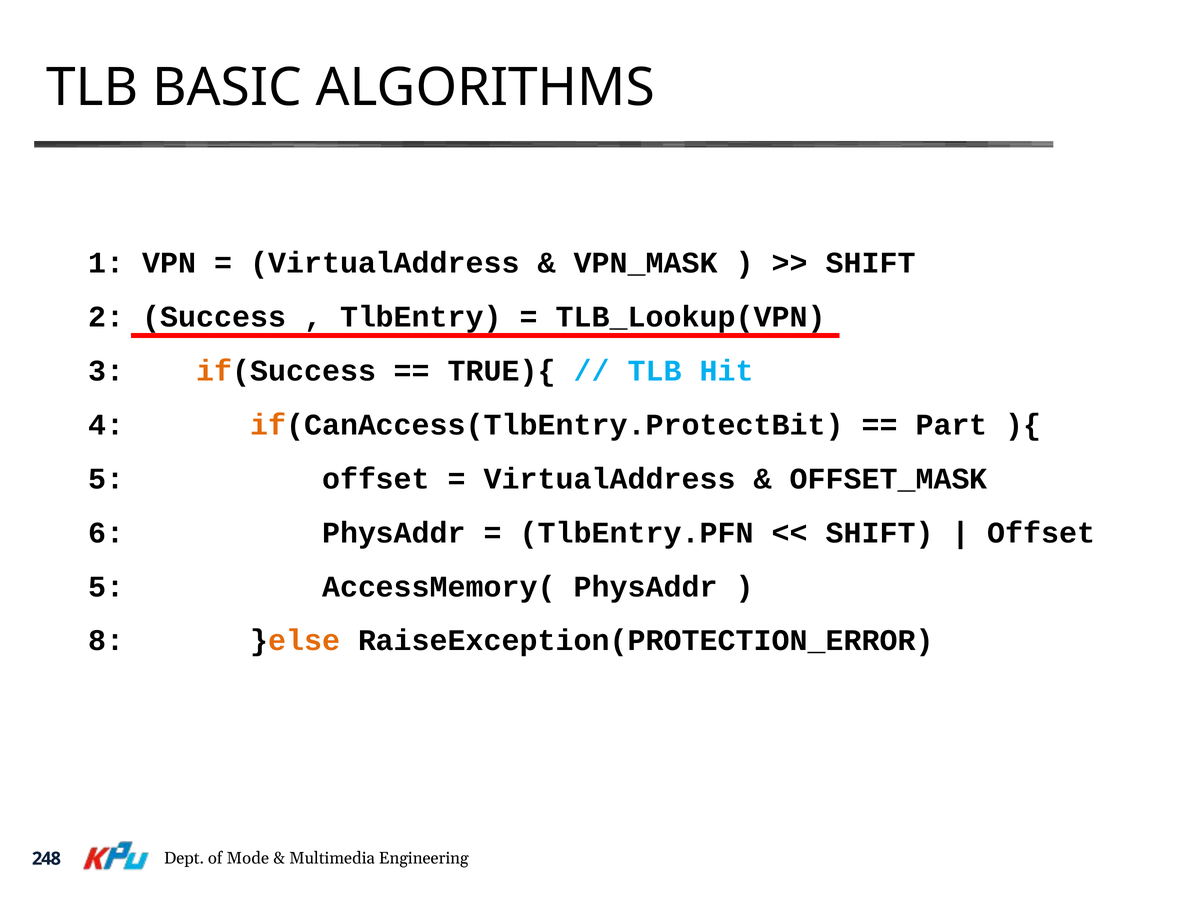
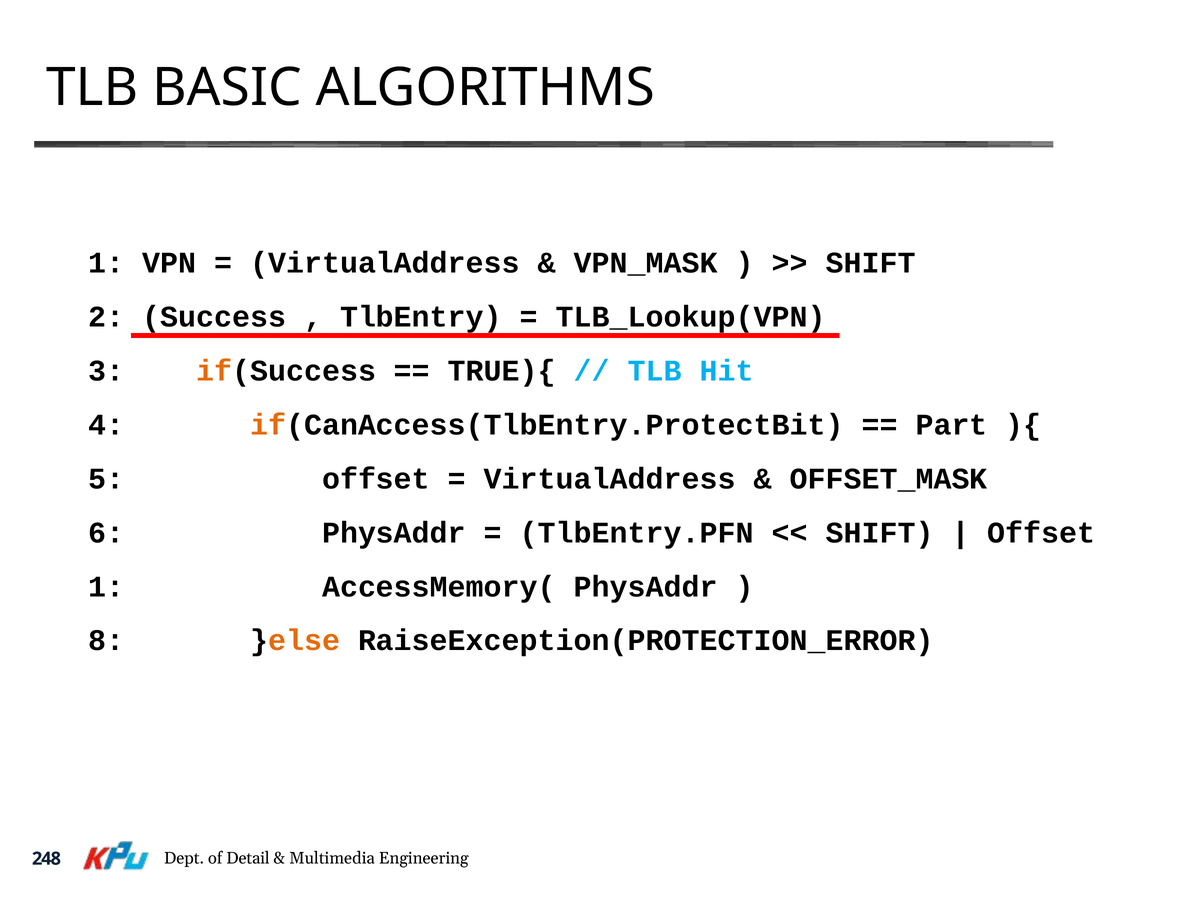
5 at (106, 587): 5 -> 1
Mode: Mode -> Detail
